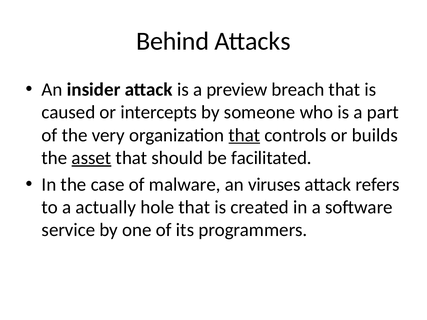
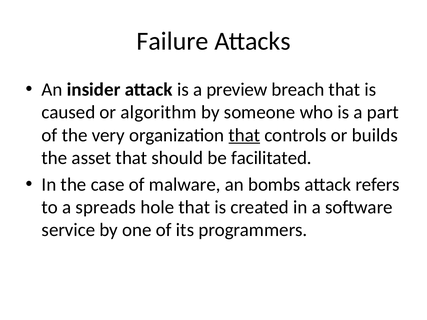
Behind: Behind -> Failure
intercepts: intercepts -> algorithm
asset underline: present -> none
viruses: viruses -> bombs
actually: actually -> spreads
